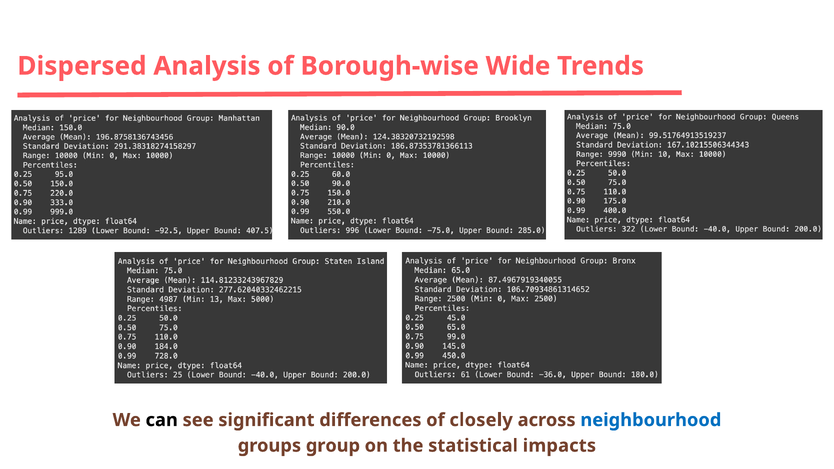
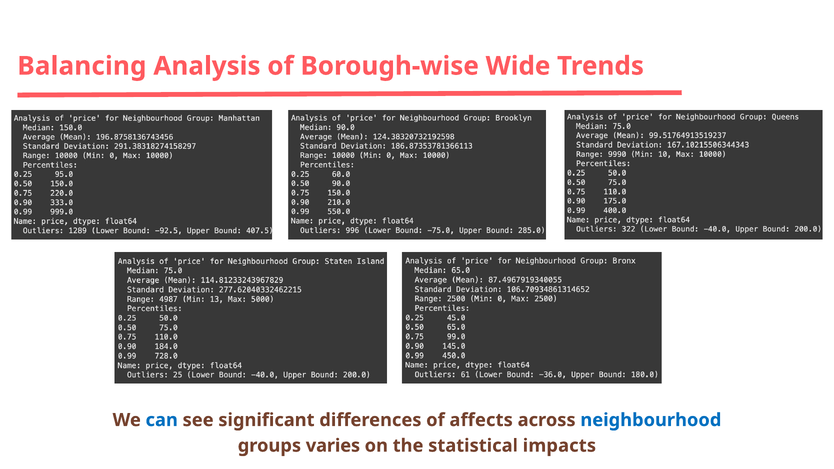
Dispersed: Dispersed -> Balancing
can colour: black -> blue
closely: closely -> affects
group: group -> varies
